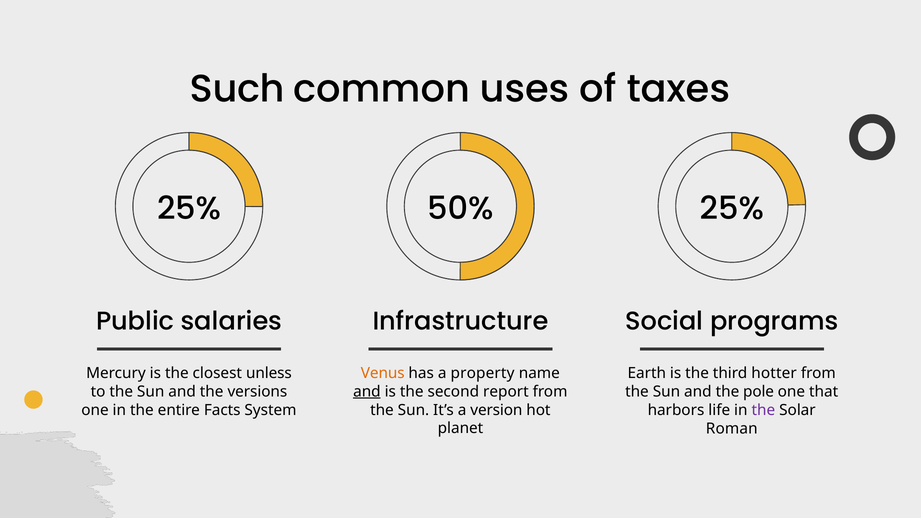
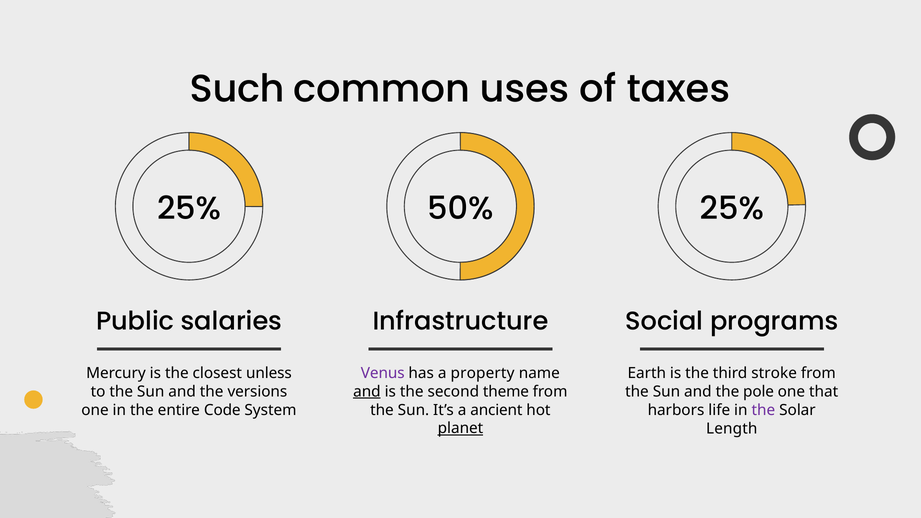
Venus colour: orange -> purple
hotter: hotter -> stroke
report: report -> theme
Facts: Facts -> Code
version: version -> ancient
planet underline: none -> present
Roman: Roman -> Length
